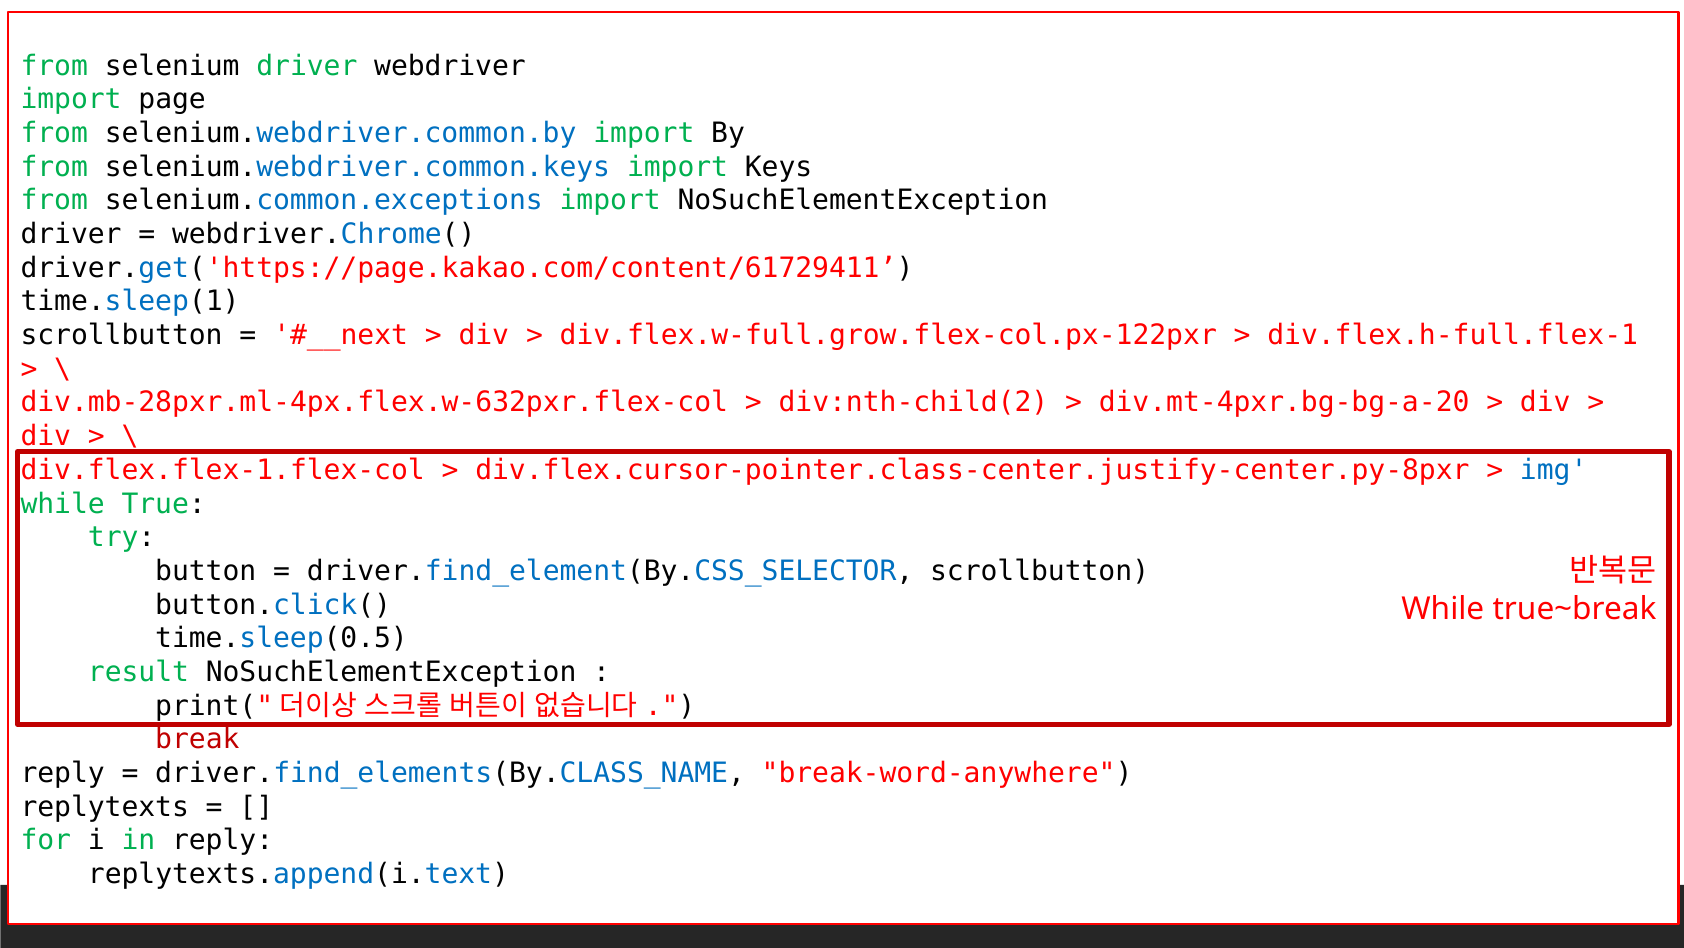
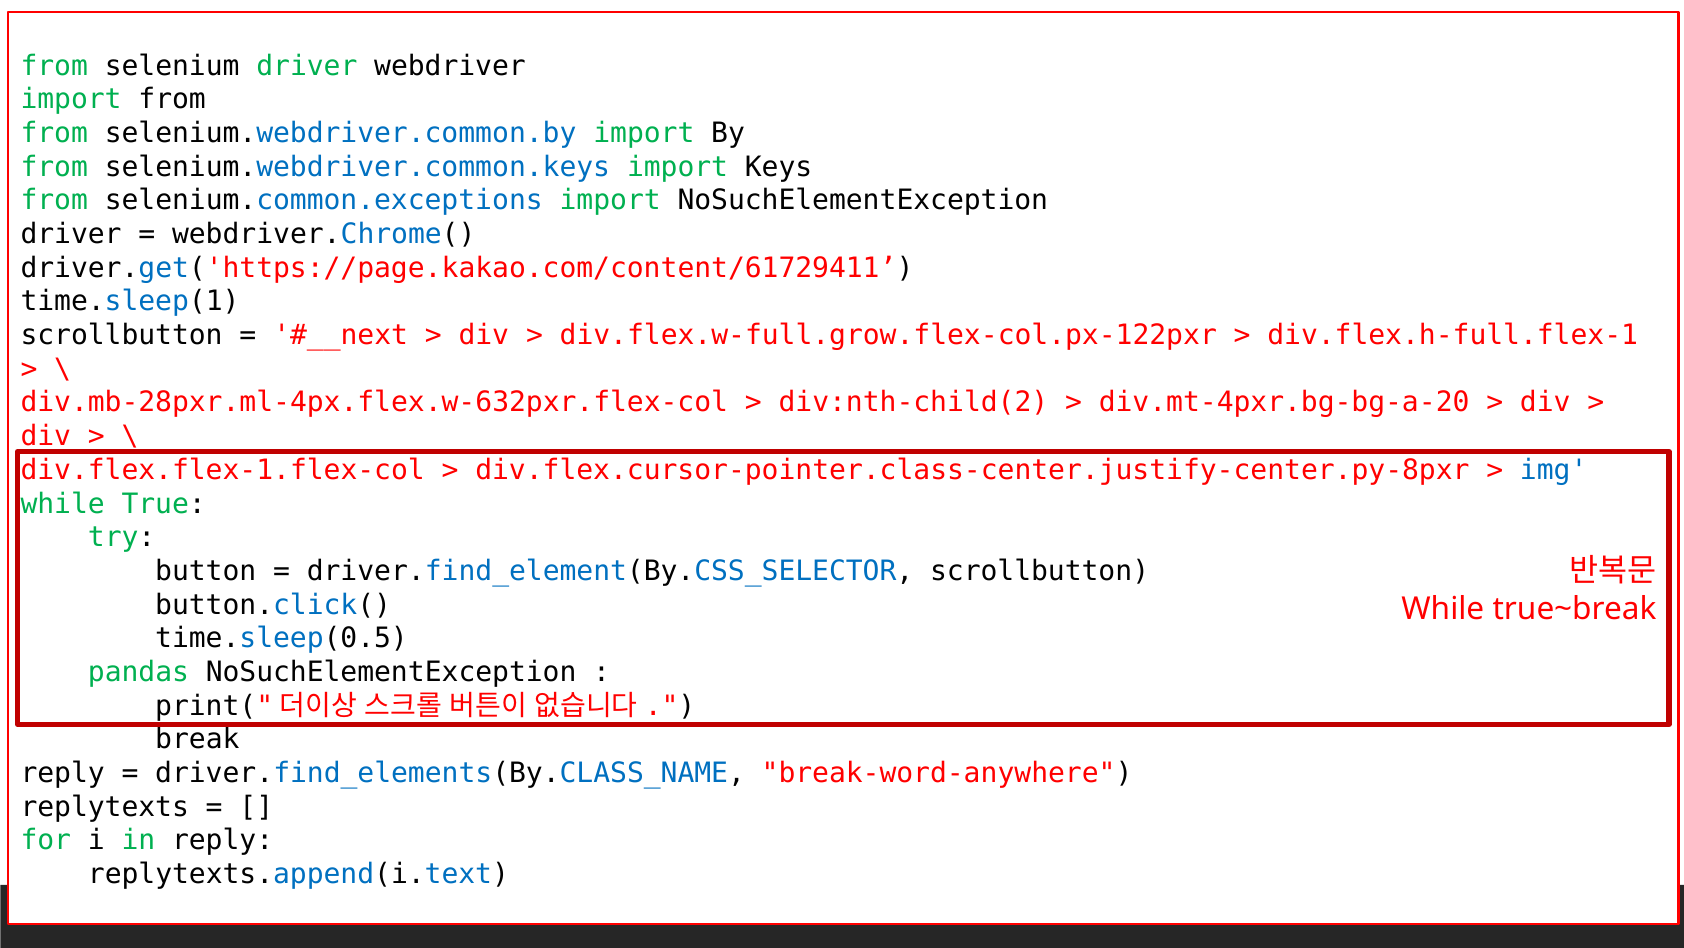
import page: page -> from
result: result -> pandas
break colour: red -> black
